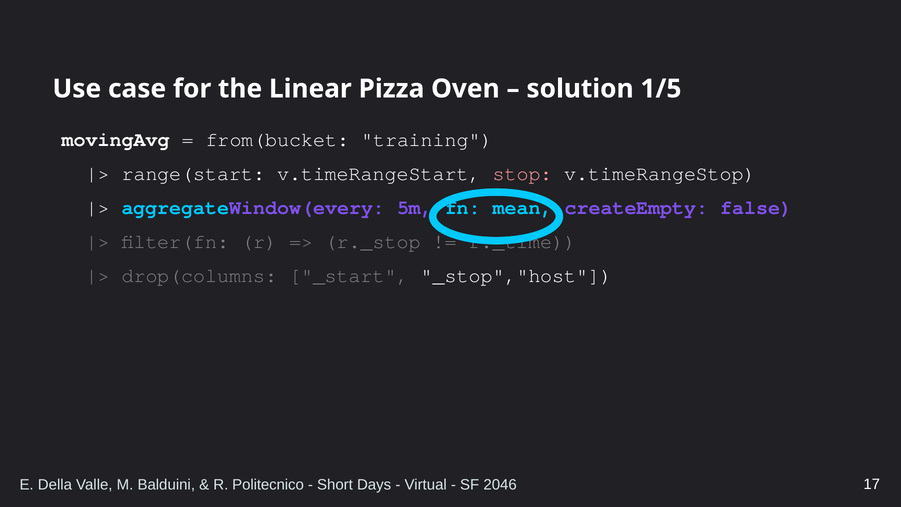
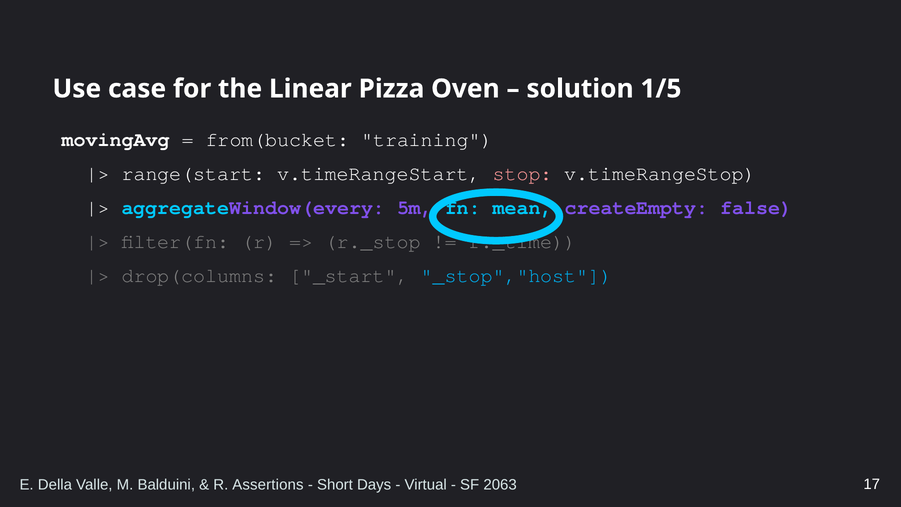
_stop","host colour: white -> light blue
Politecnico: Politecnico -> Assertions
2046: 2046 -> 2063
